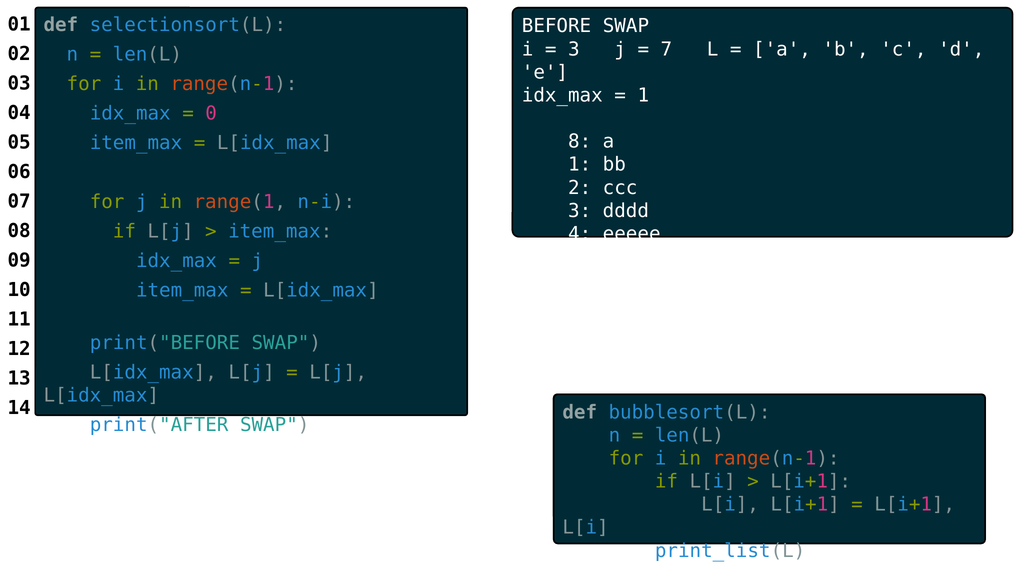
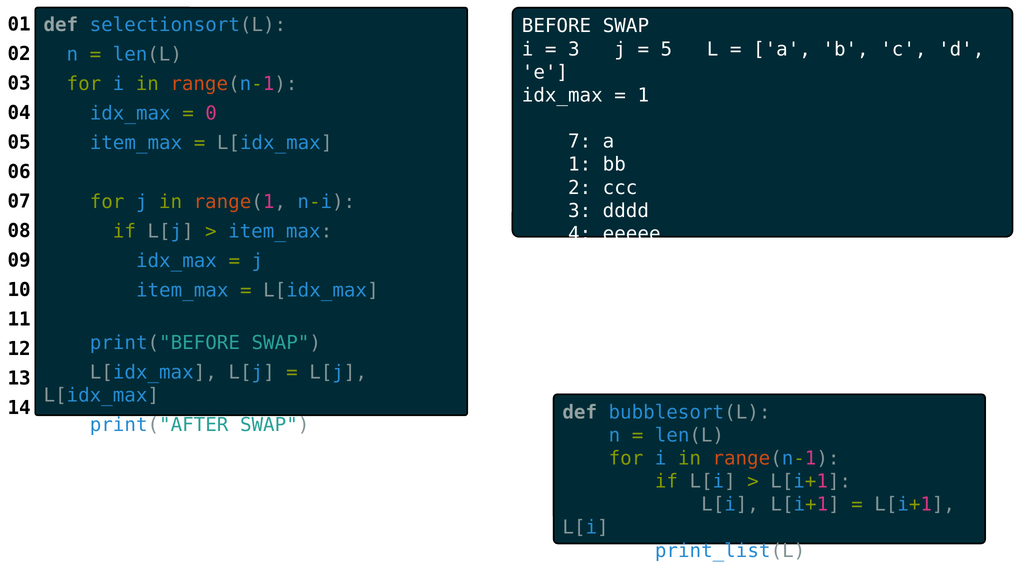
7: 7 -> 5
8: 8 -> 7
